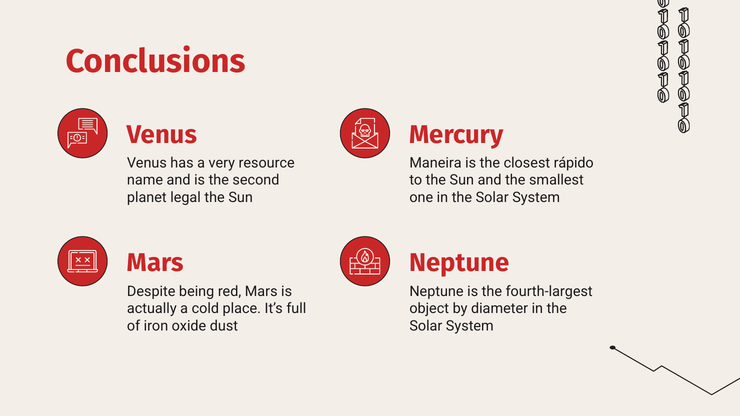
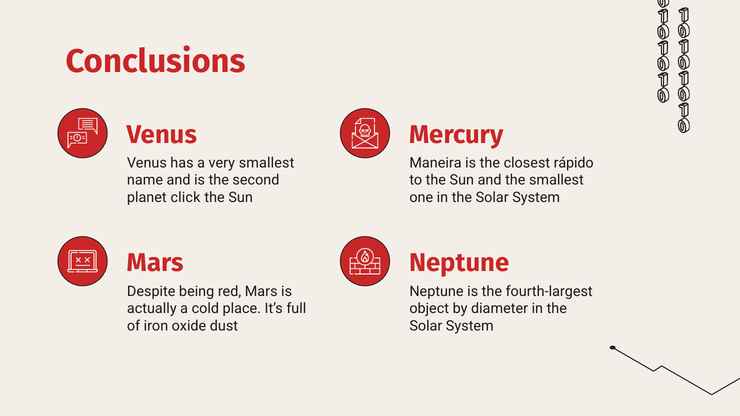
very resource: resource -> smallest
legal: legal -> click
